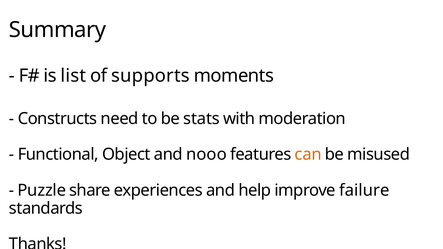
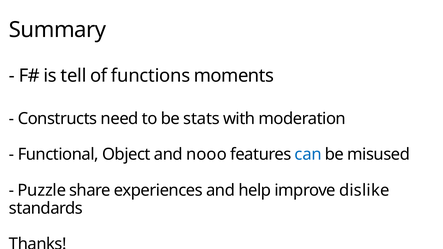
list: list -> tell
supports: supports -> functions
can colour: orange -> blue
failure: failure -> dislike
